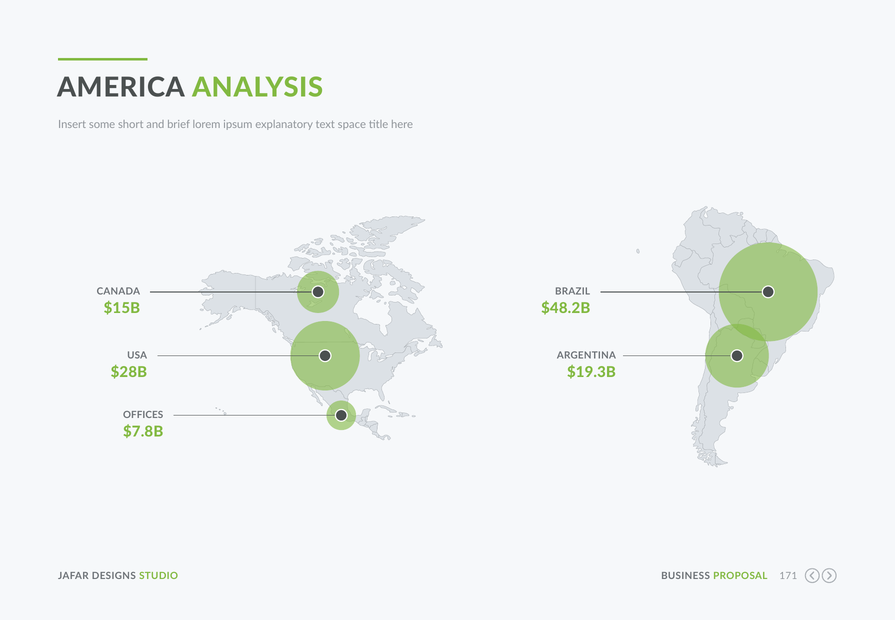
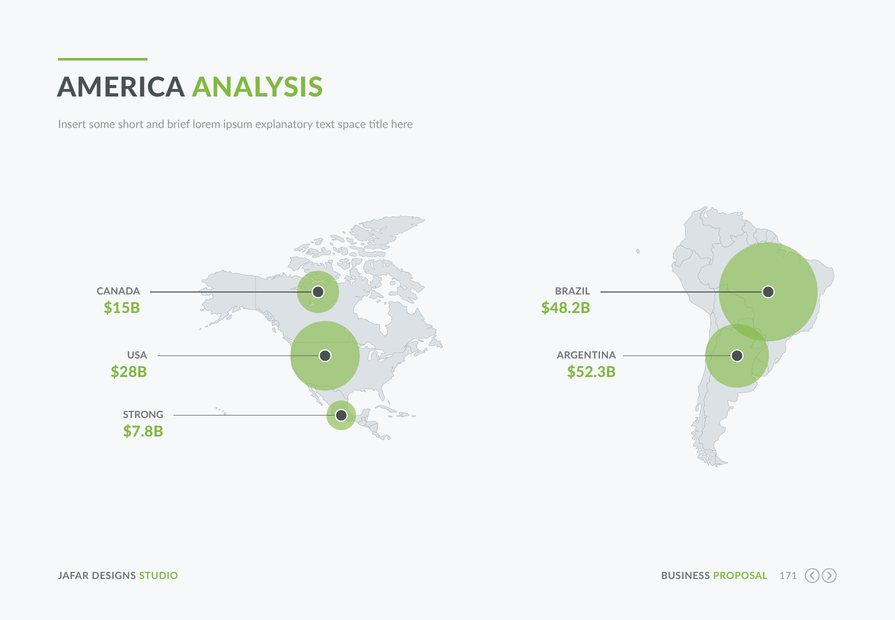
$19.3B: $19.3B -> $52.3B
OFFICES: OFFICES -> STRONG
